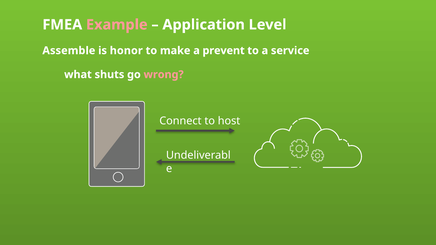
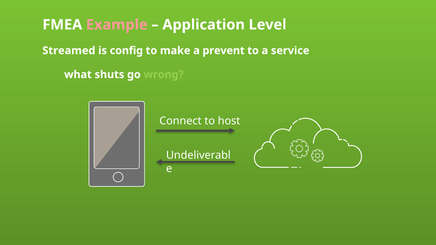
Assemble: Assemble -> Streamed
honor: honor -> config
wrong colour: pink -> light green
